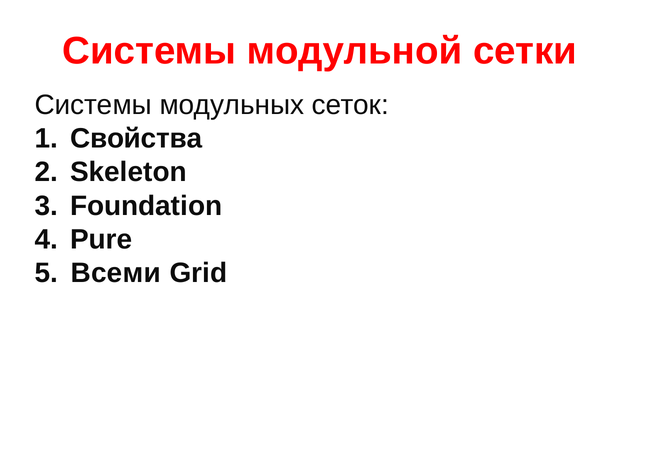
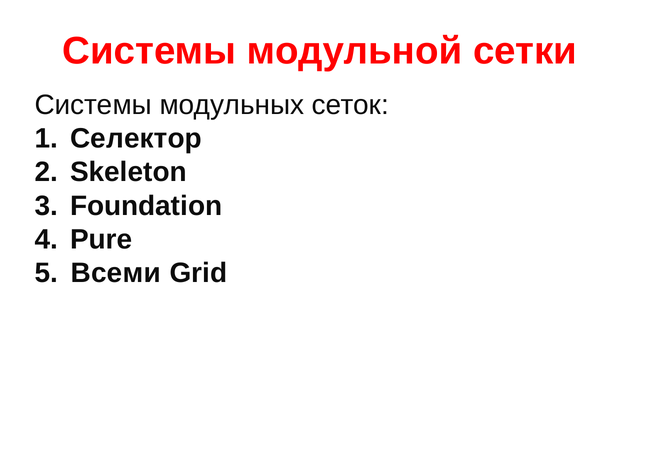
Свойства: Свойства -> Селектор
